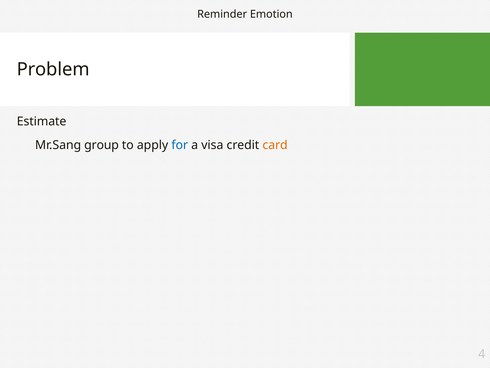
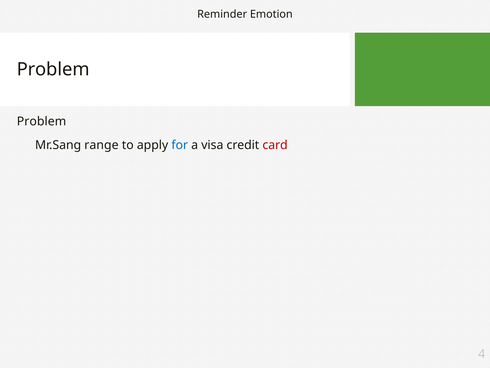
Estimate at (42, 121): Estimate -> Problem
group: group -> range
card colour: orange -> red
